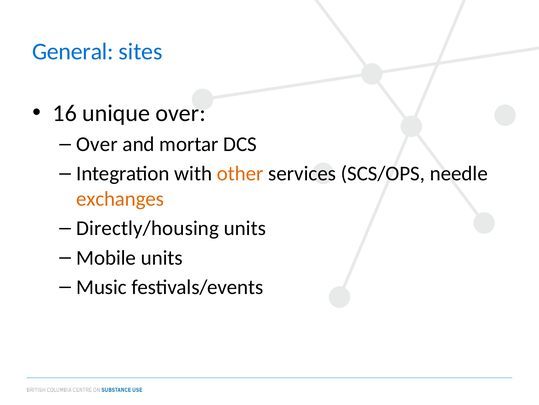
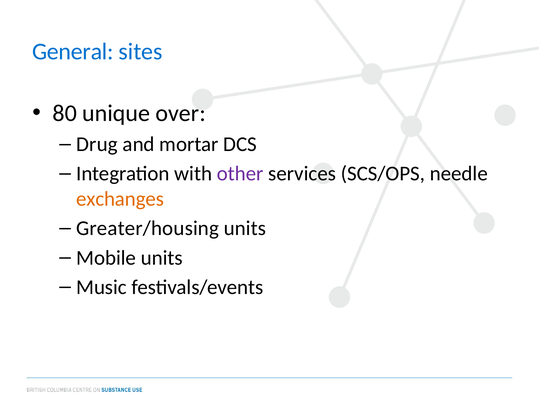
16: 16 -> 80
Over at (97, 144): Over -> Drug
other colour: orange -> purple
Directly/housing: Directly/housing -> Greater/housing
